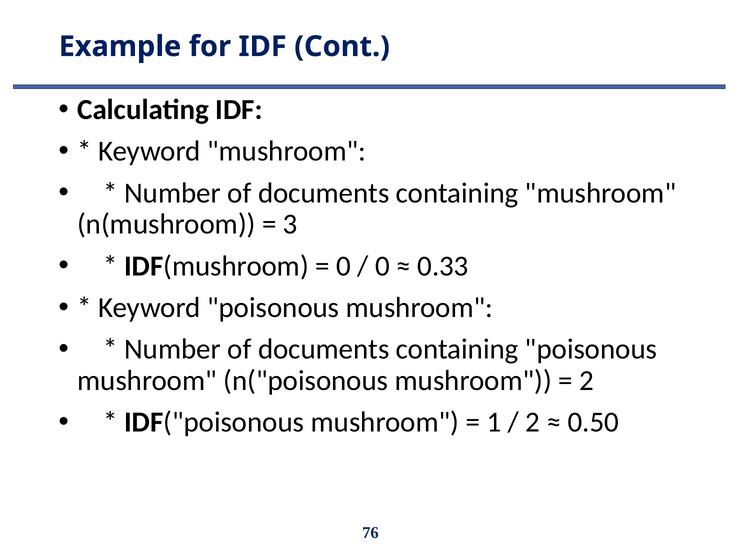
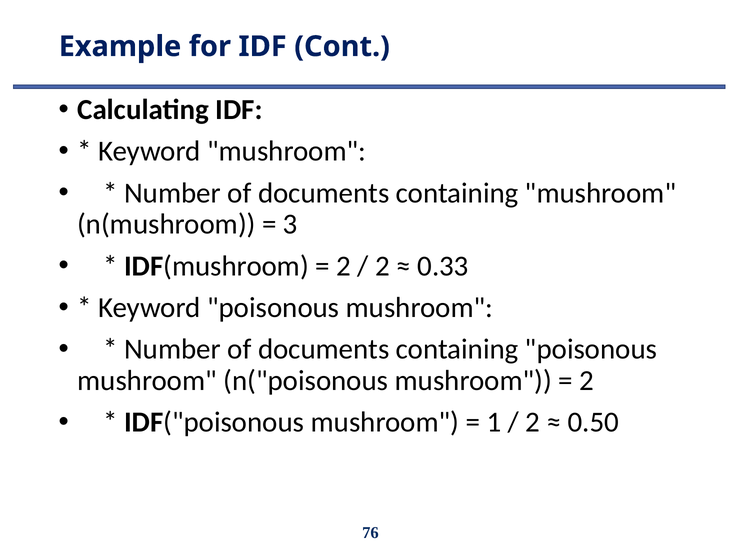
0 at (344, 266): 0 -> 2
0 at (383, 266): 0 -> 2
